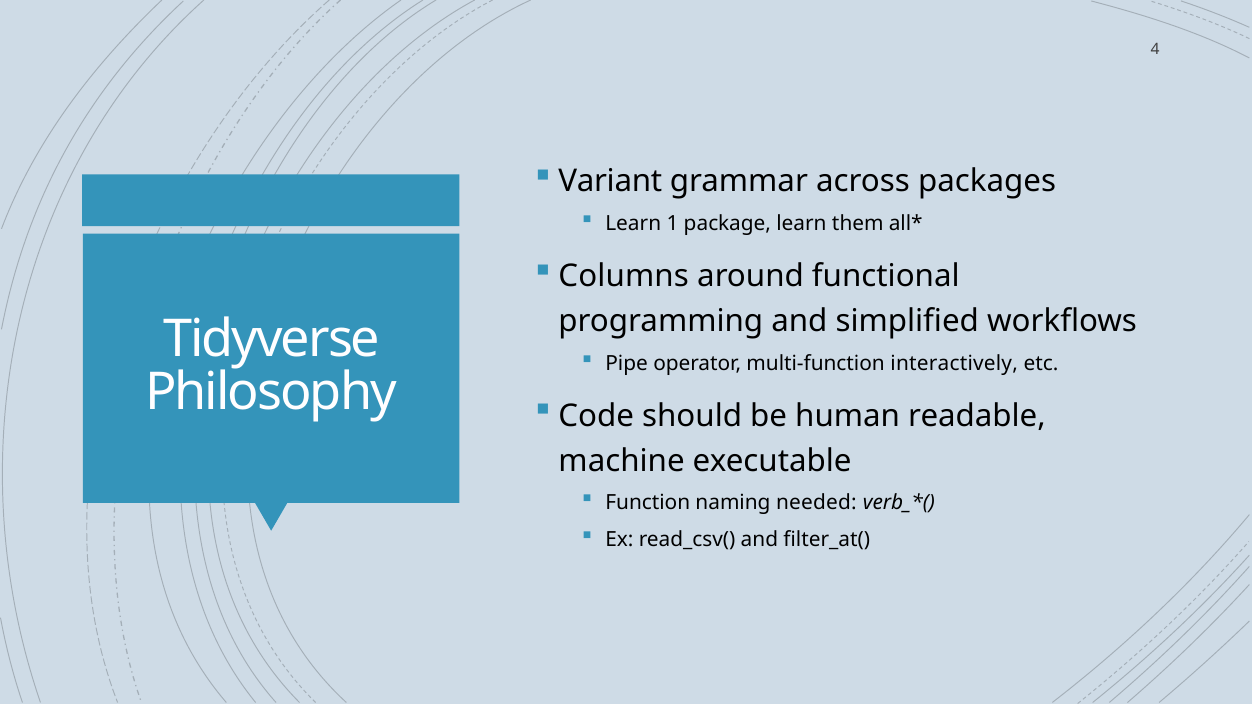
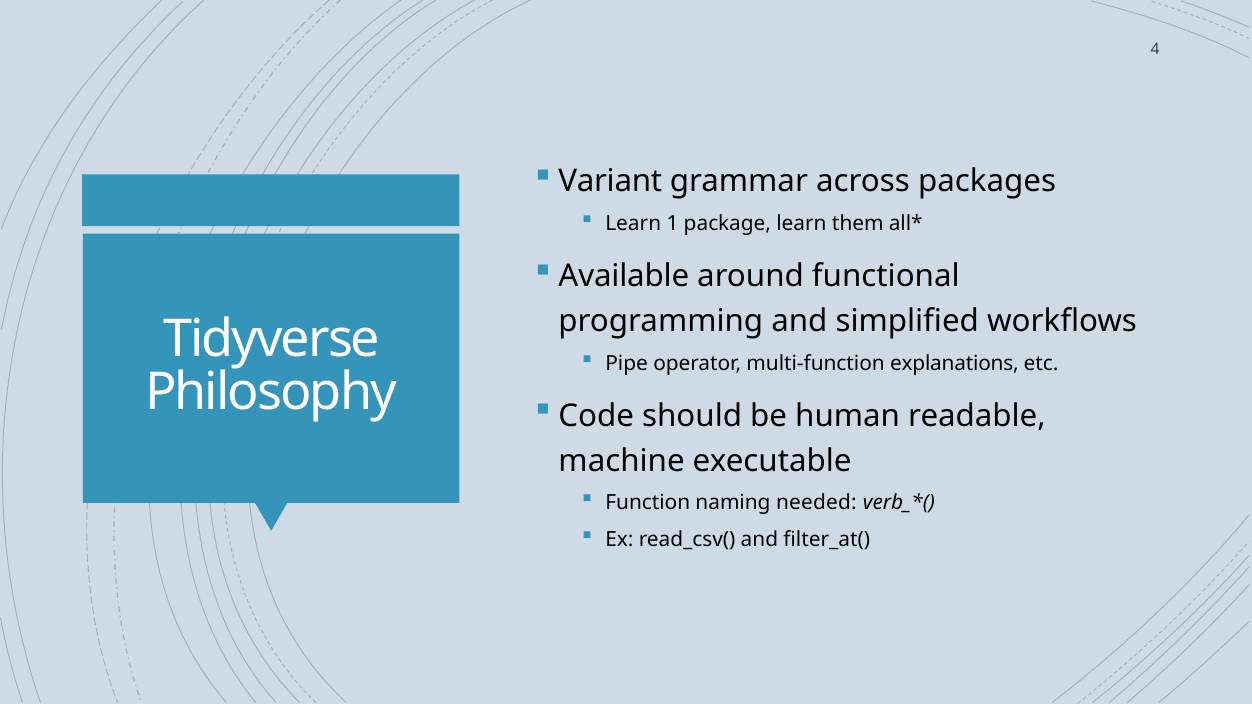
Columns: Columns -> Available
interactively: interactively -> explanations
